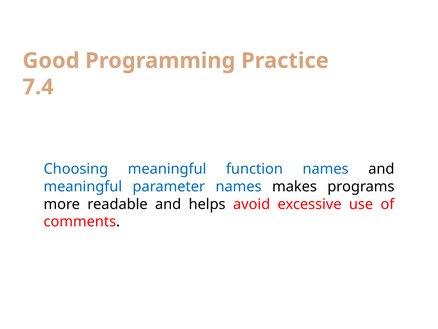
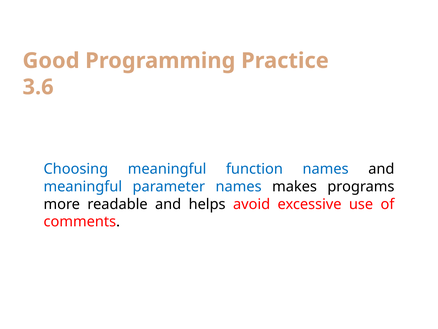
7.4: 7.4 -> 3.6
